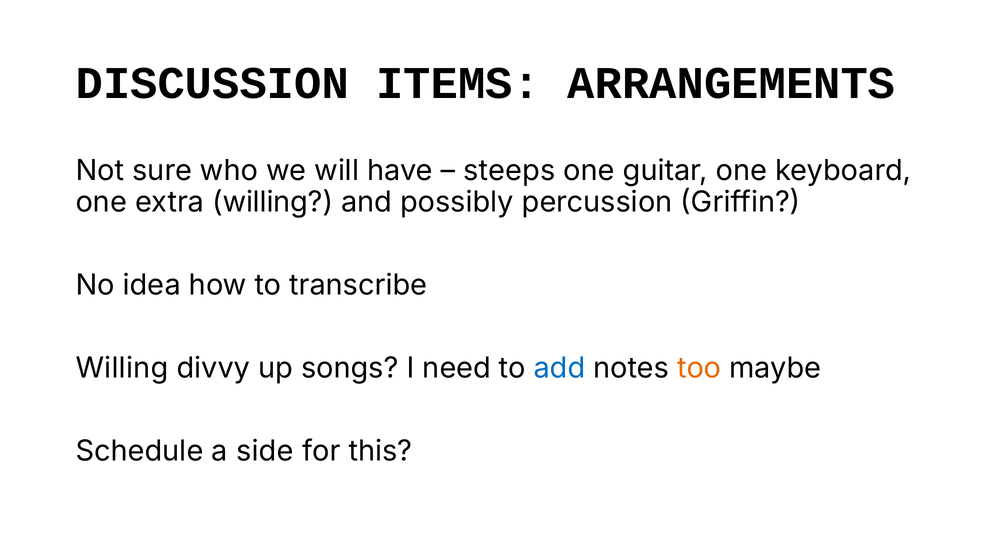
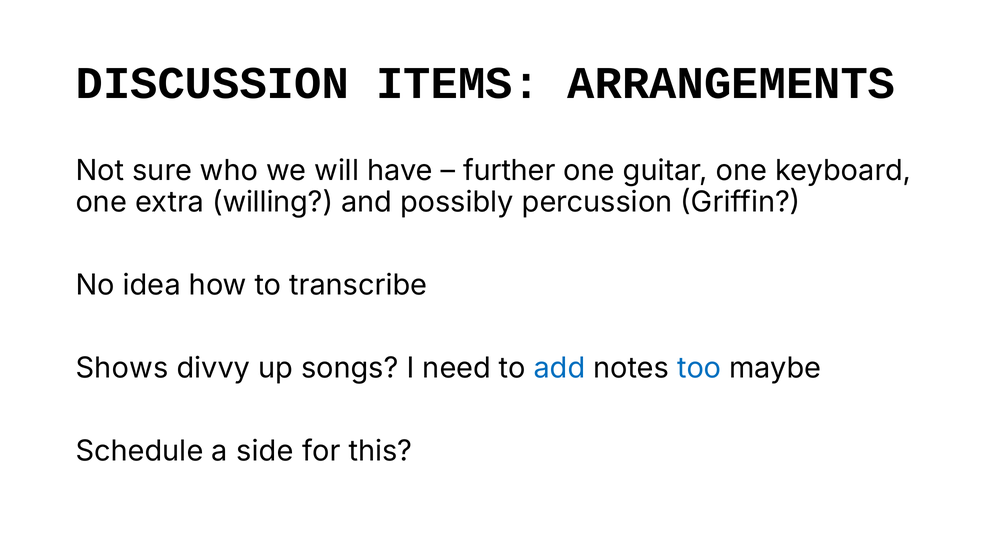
steeps: steeps -> further
Willing at (122, 368): Willing -> Shows
too colour: orange -> blue
